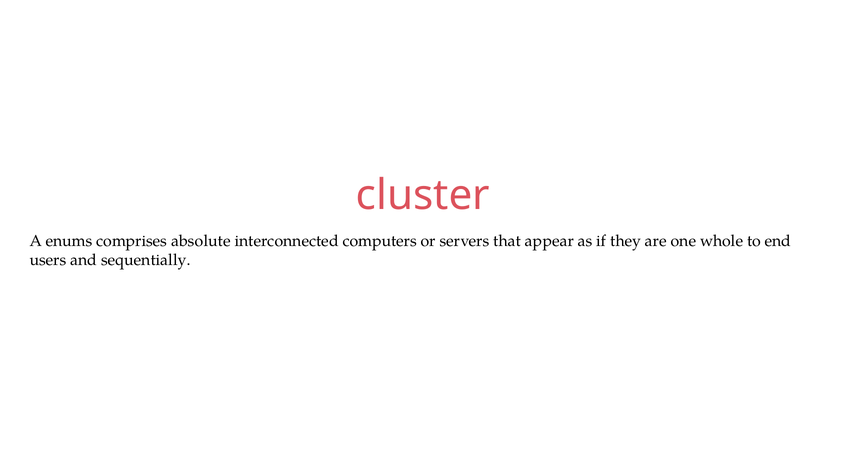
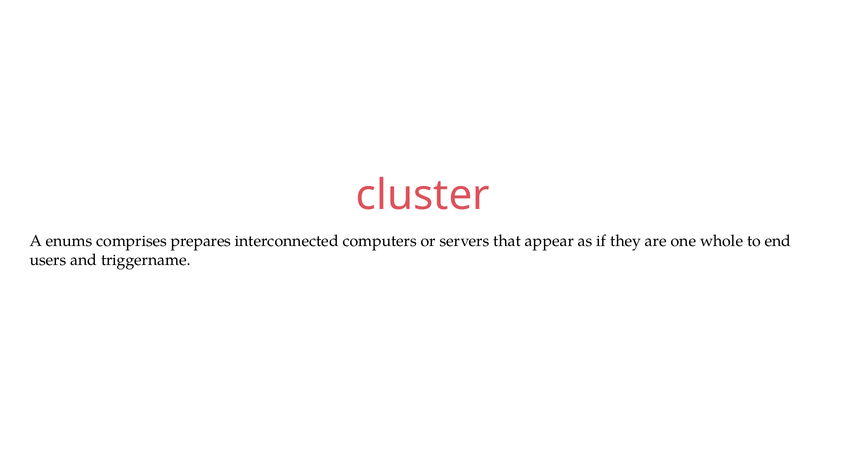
absolute: absolute -> prepares
sequentially: sequentially -> triggername
